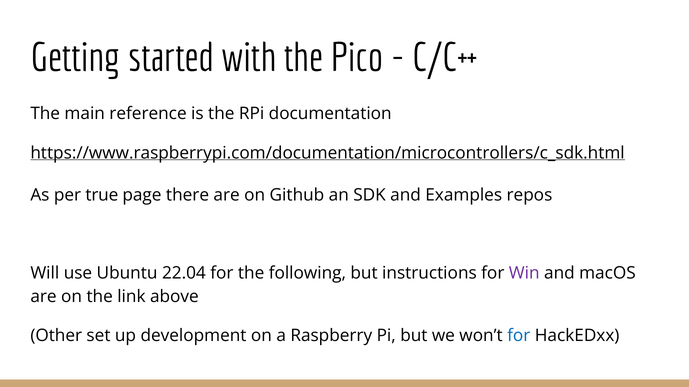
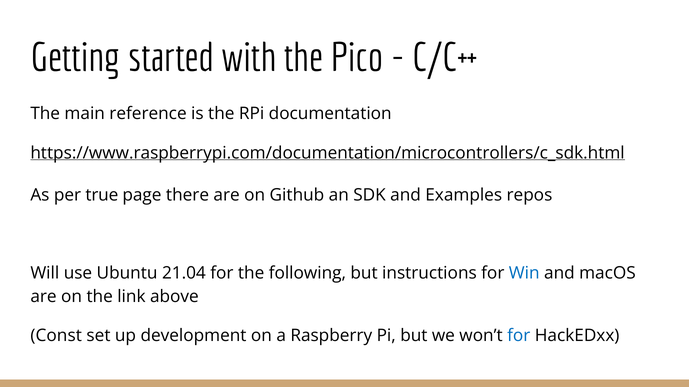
22.04: 22.04 -> 21.04
Win colour: purple -> blue
Other: Other -> Const
